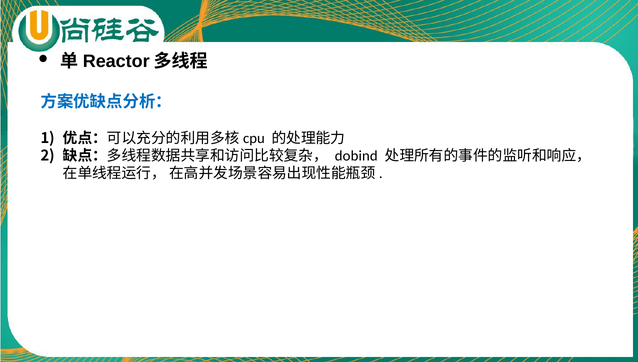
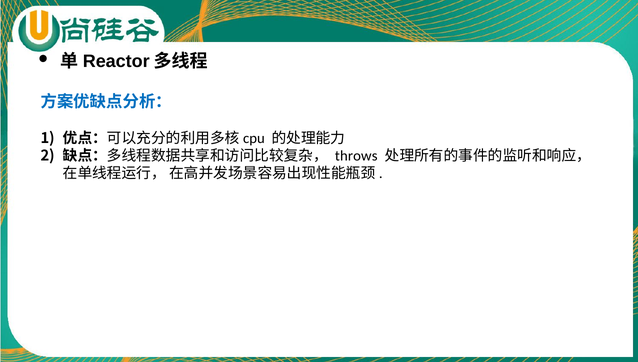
dobind: dobind -> throws
